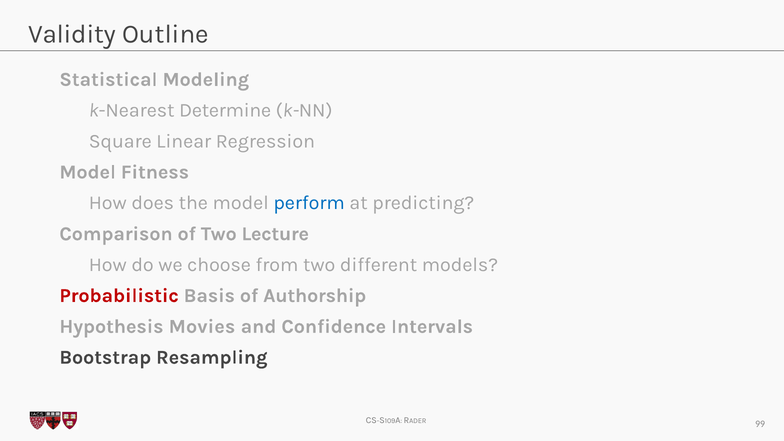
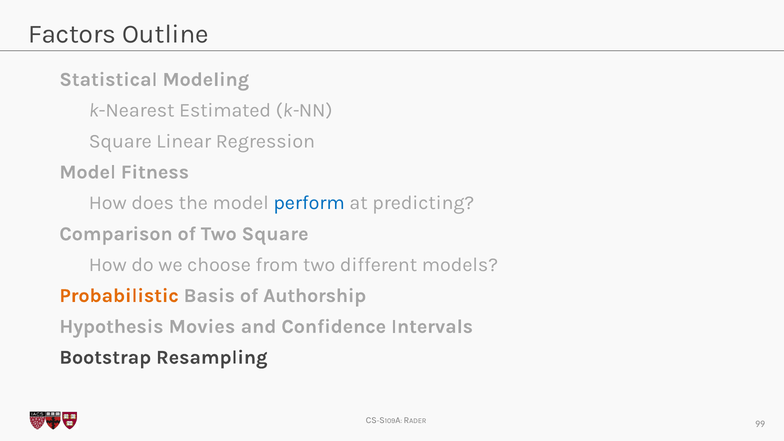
Validity: Validity -> Factors
Determine: Determine -> Estimated
Two Lecture: Lecture -> Square
Probabilistic colour: red -> orange
